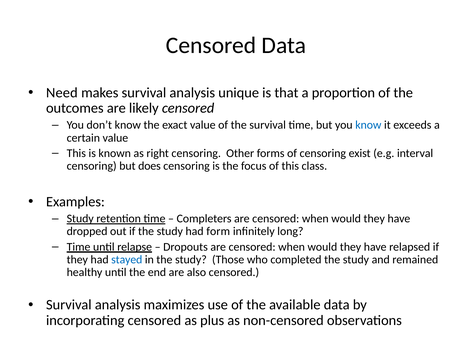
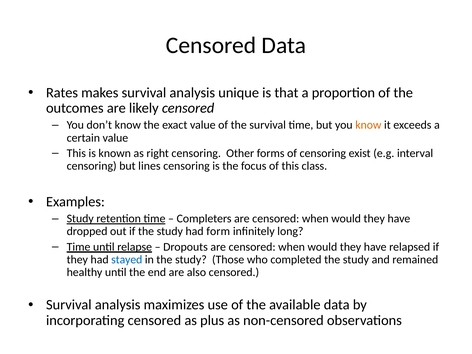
Need: Need -> Rates
know at (368, 125) colour: blue -> orange
does: does -> lines
